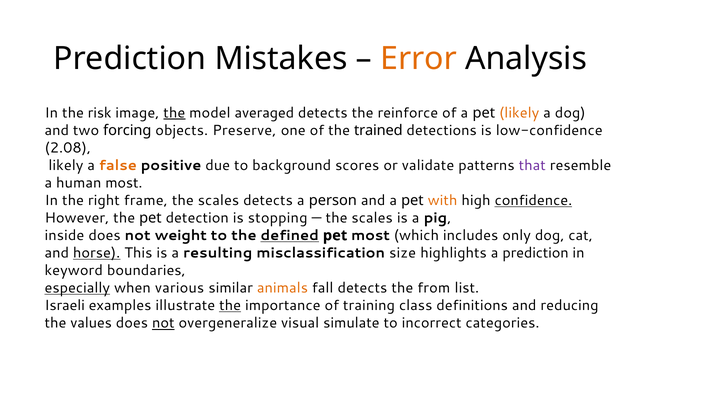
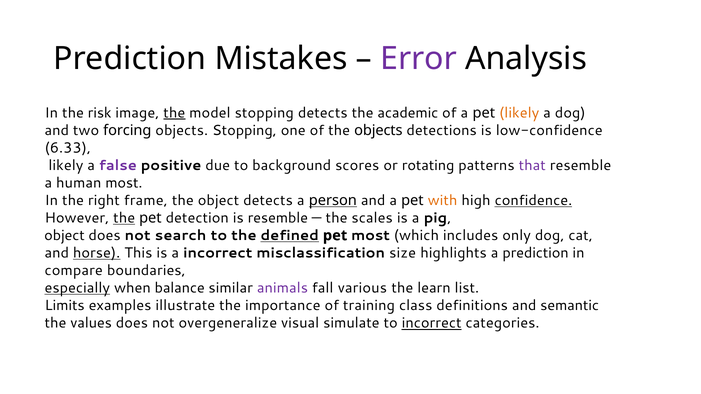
Error colour: orange -> purple
model averaged: averaged -> stopping
reinforce: reinforce -> academic
objects Preserve: Preserve -> Stopping
the trained: trained -> objects
2.08: 2.08 -> 6.33
false colour: orange -> purple
validate: validate -> rotating
scales at (218, 201): scales -> object
person underline: none -> present
the at (124, 218) underline: none -> present
is stopping: stopping -> resemble
inside at (64, 236): inside -> object
weight: weight -> search
a resulting: resulting -> incorrect
keyword: keyword -> compare
various: various -> balance
animals colour: orange -> purple
fall detects: detects -> various
from: from -> learn
Israeli: Israeli -> Limits
the at (230, 306) underline: present -> none
reducing: reducing -> semantic
not at (163, 323) underline: present -> none
incorrect at (432, 323) underline: none -> present
